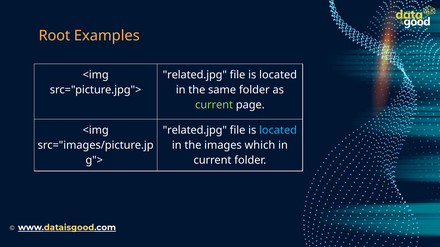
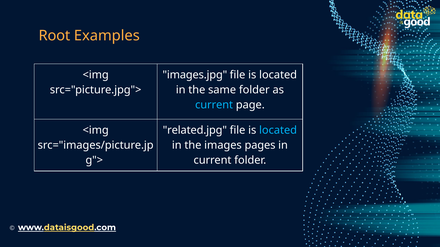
related.jpg at (195, 75): related.jpg -> images.jpg
current at (214, 105) colour: light green -> light blue
which: which -> pages
